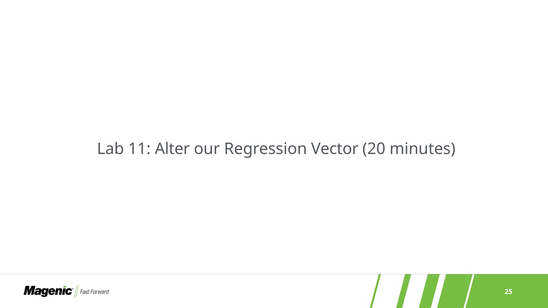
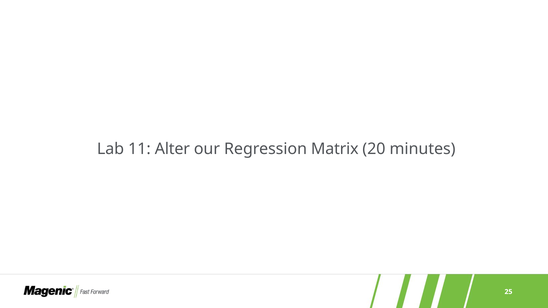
Vector: Vector -> Matrix
